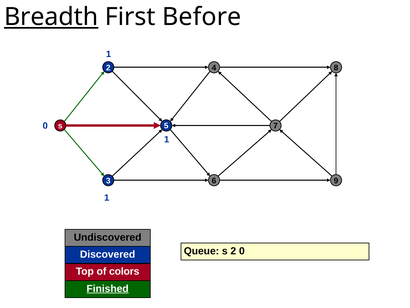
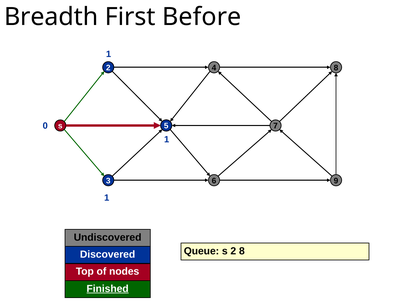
Breadth underline: present -> none
2 0: 0 -> 8
colors: colors -> nodes
